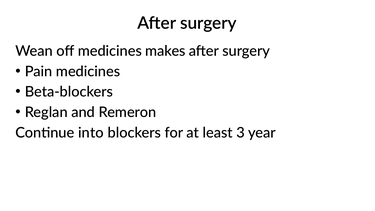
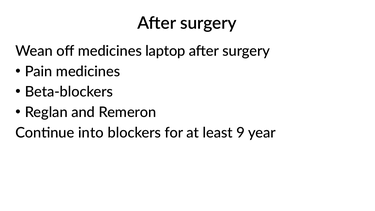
makes: makes -> laptop
3: 3 -> 9
